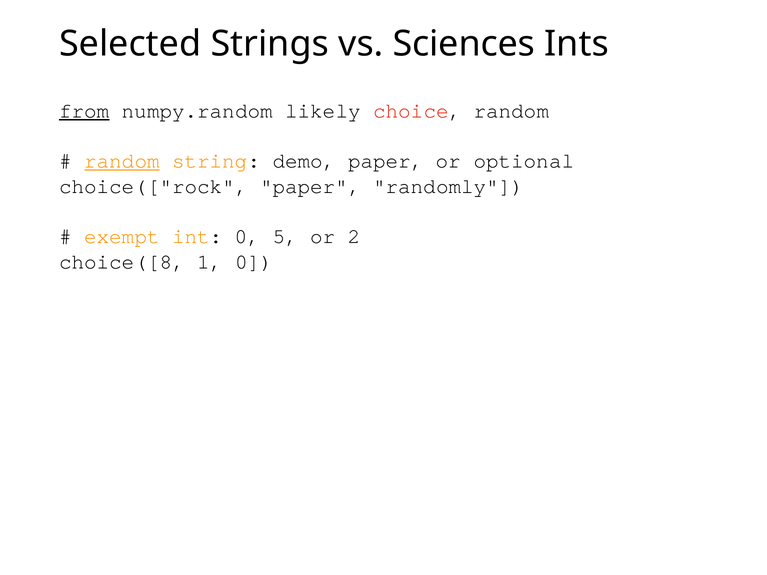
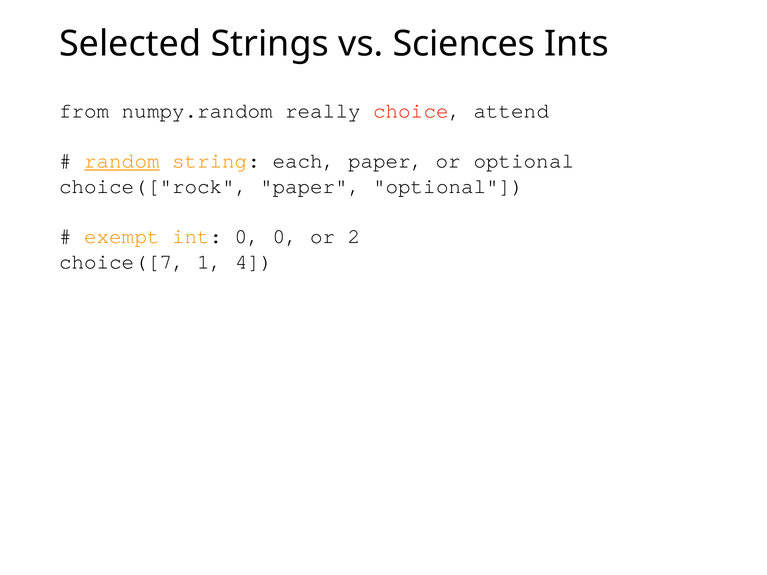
from underline: present -> none
likely: likely -> really
choice random: random -> attend
demo: demo -> each
paper randomly: randomly -> optional
0 5: 5 -> 0
choice([8: choice([8 -> choice([7
1 0: 0 -> 4
